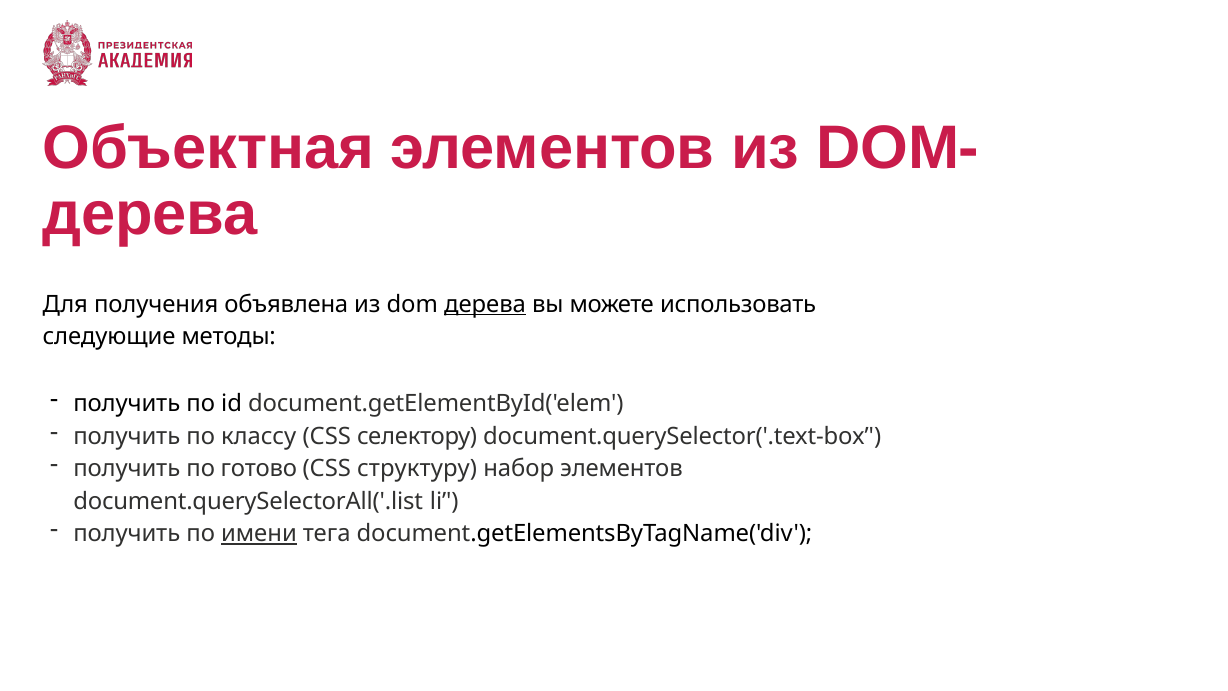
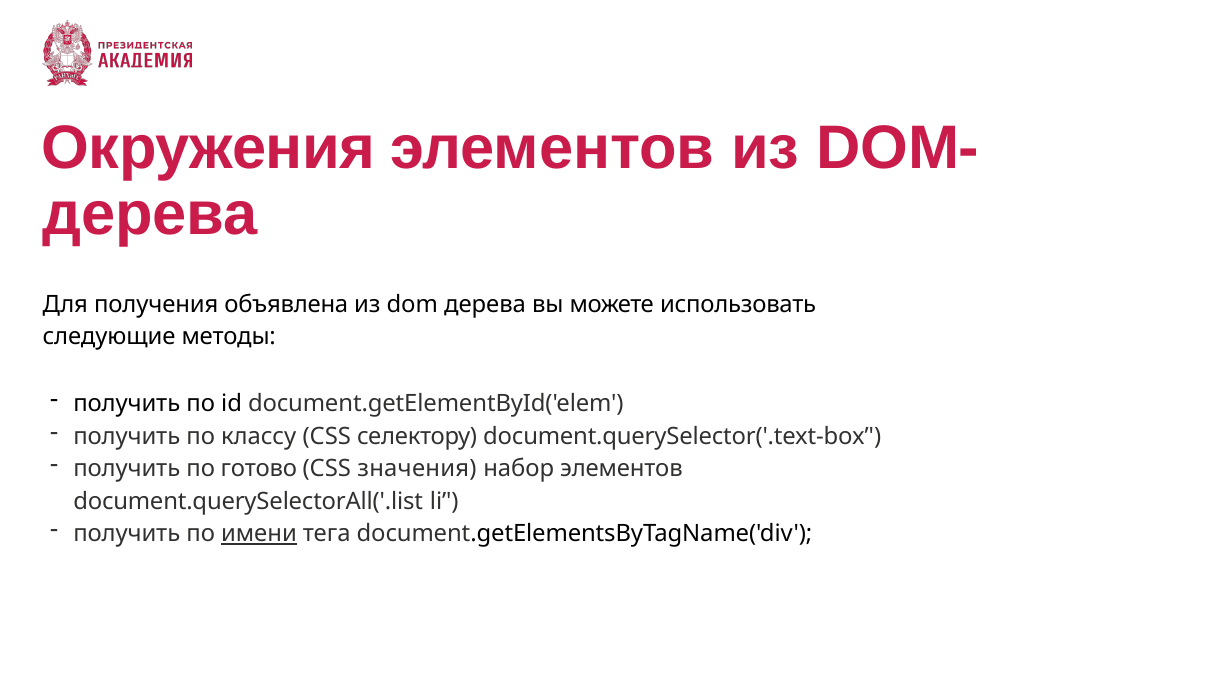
Объектная: Объектная -> Окружения
дерева at (485, 304) underline: present -> none
структуру: структуру -> значения
